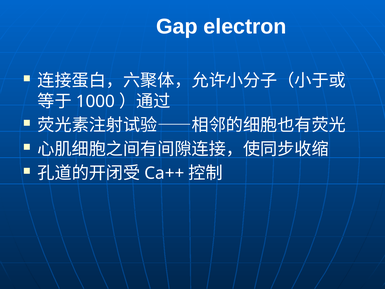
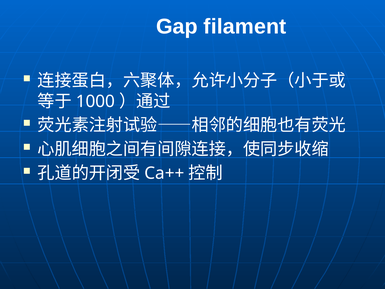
electron: electron -> filament
